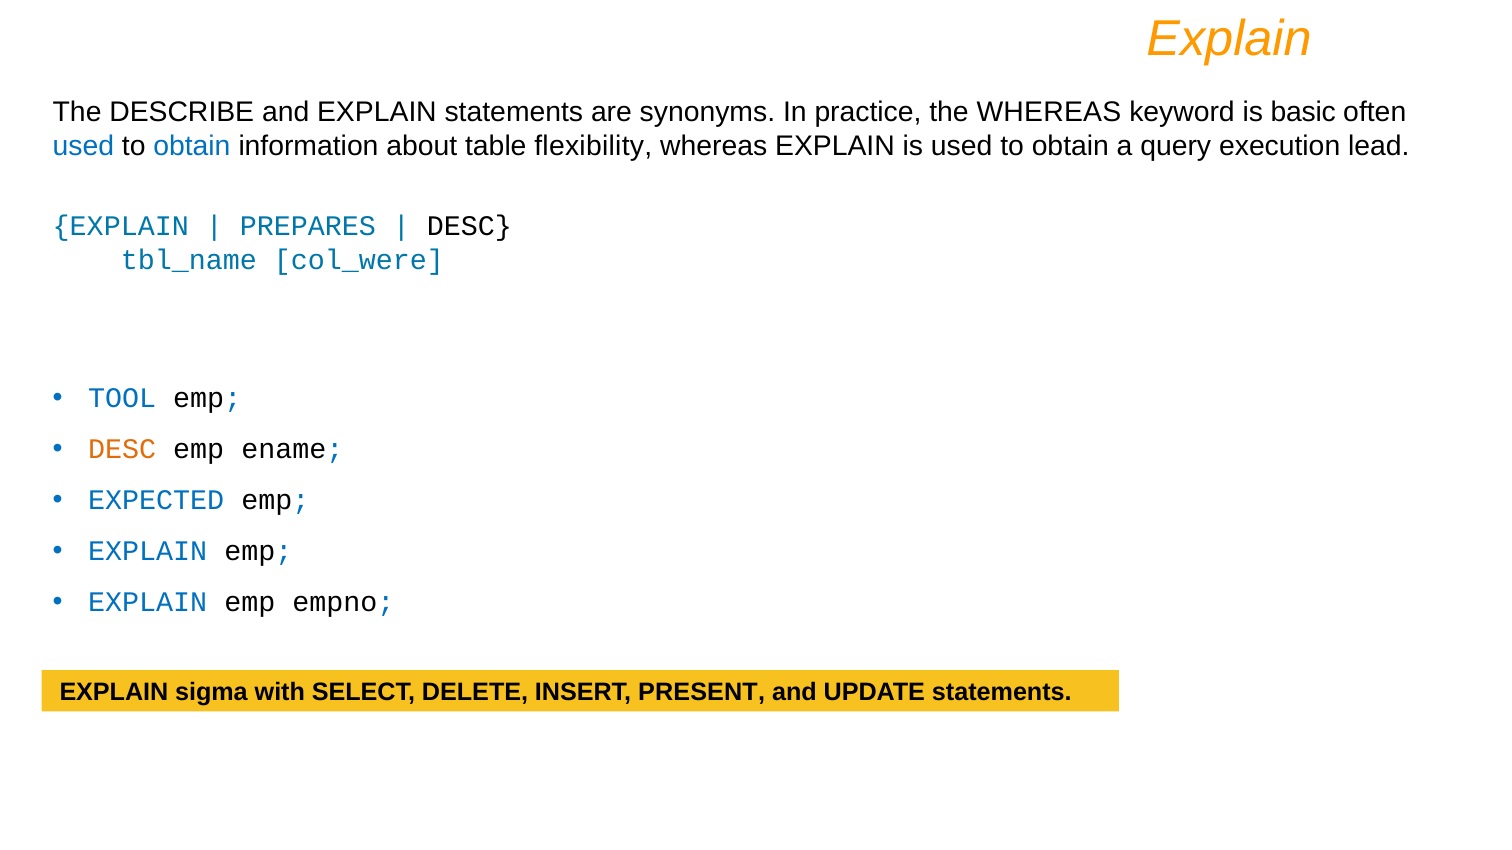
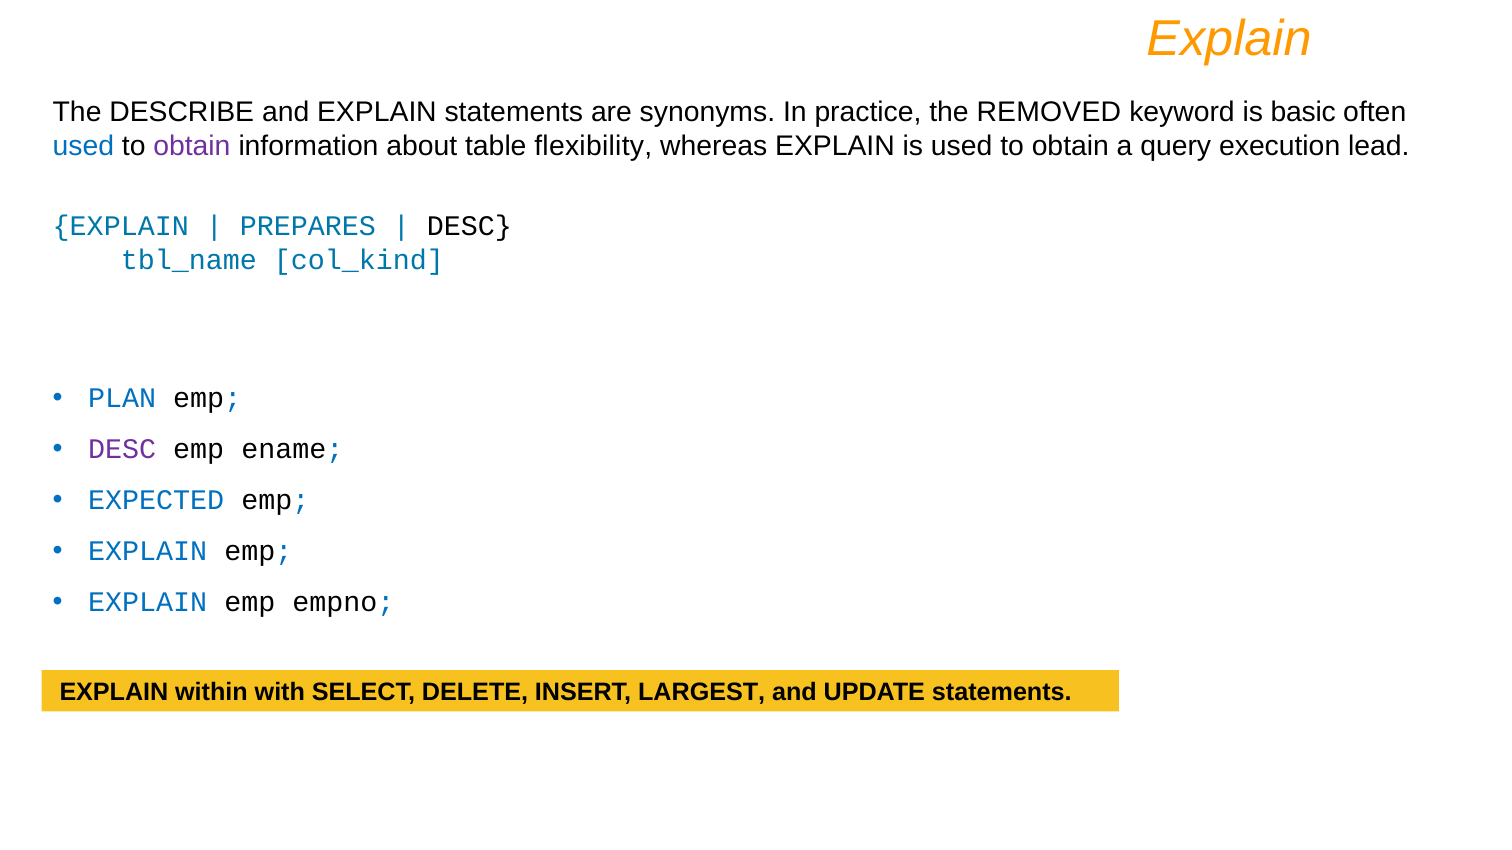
the WHEREAS: WHEREAS -> REMOVED
obtain at (192, 146) colour: blue -> purple
col_were: col_were -> col_kind
TOOL: TOOL -> PLAN
DESC at (122, 450) colour: orange -> purple
sigma: sigma -> within
PRESENT: PRESENT -> LARGEST
